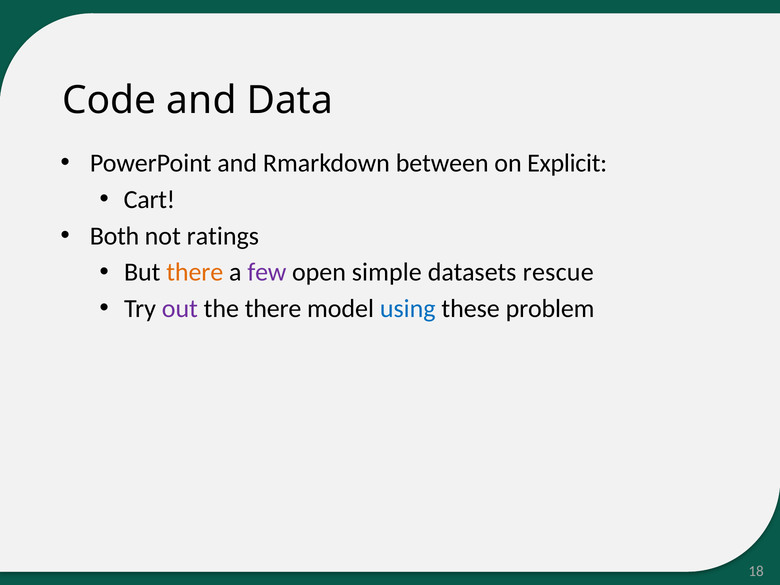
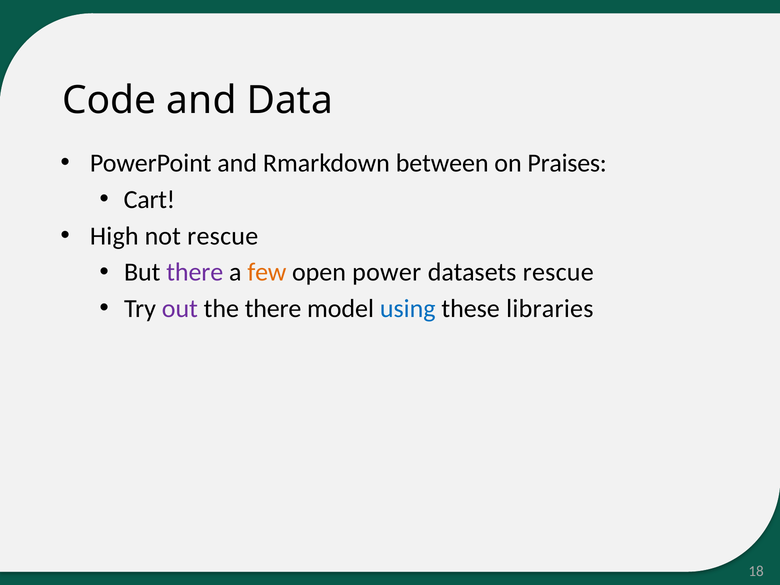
Explicit: Explicit -> Praises
Both: Both -> High
not ratings: ratings -> rescue
there at (195, 272) colour: orange -> purple
few colour: purple -> orange
simple: simple -> power
problem: problem -> libraries
